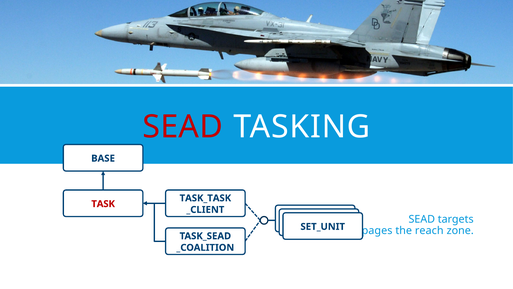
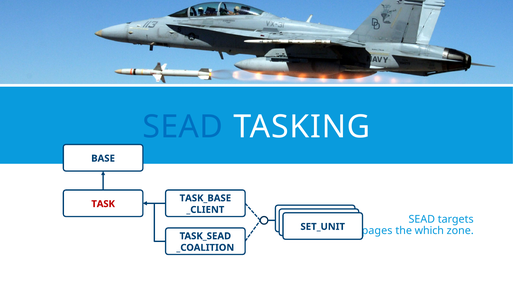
SEAD at (183, 127) colour: red -> blue
TASK_TASK: TASK_TASK -> TASK_BASE
reach: reach -> which
